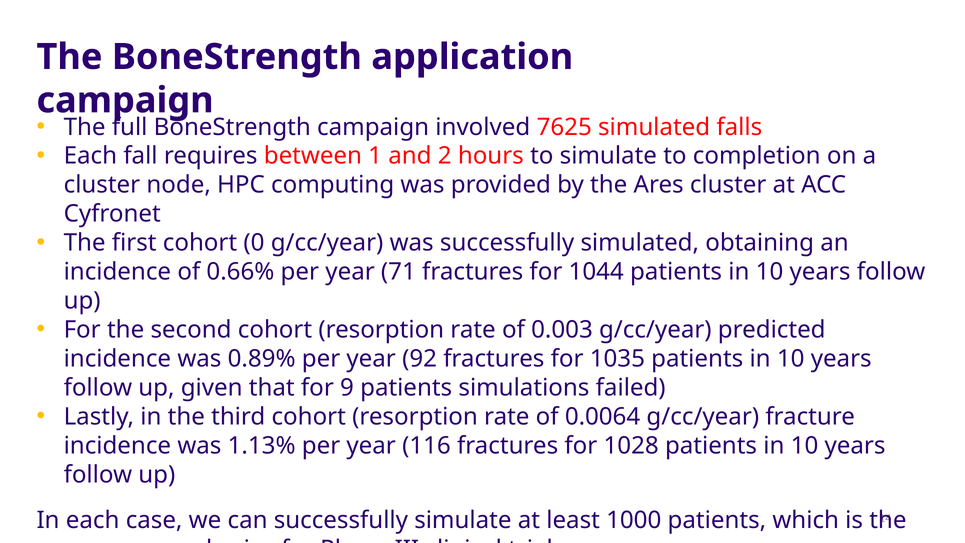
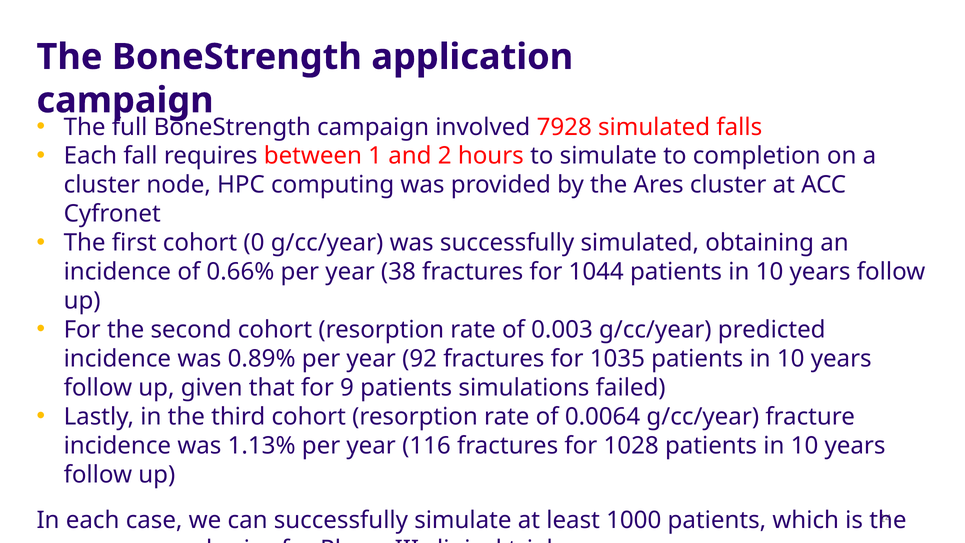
7625: 7625 -> 7928
71: 71 -> 38
